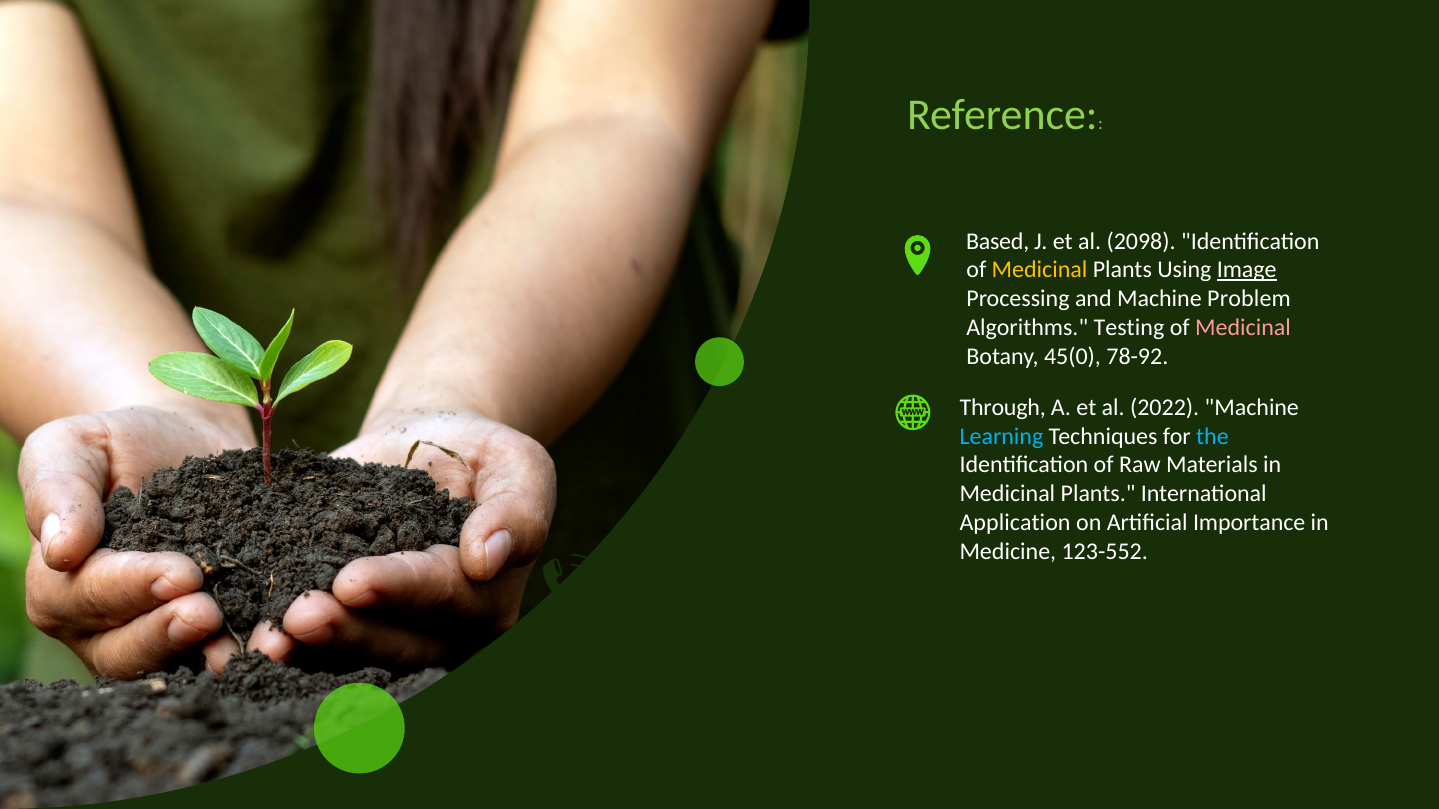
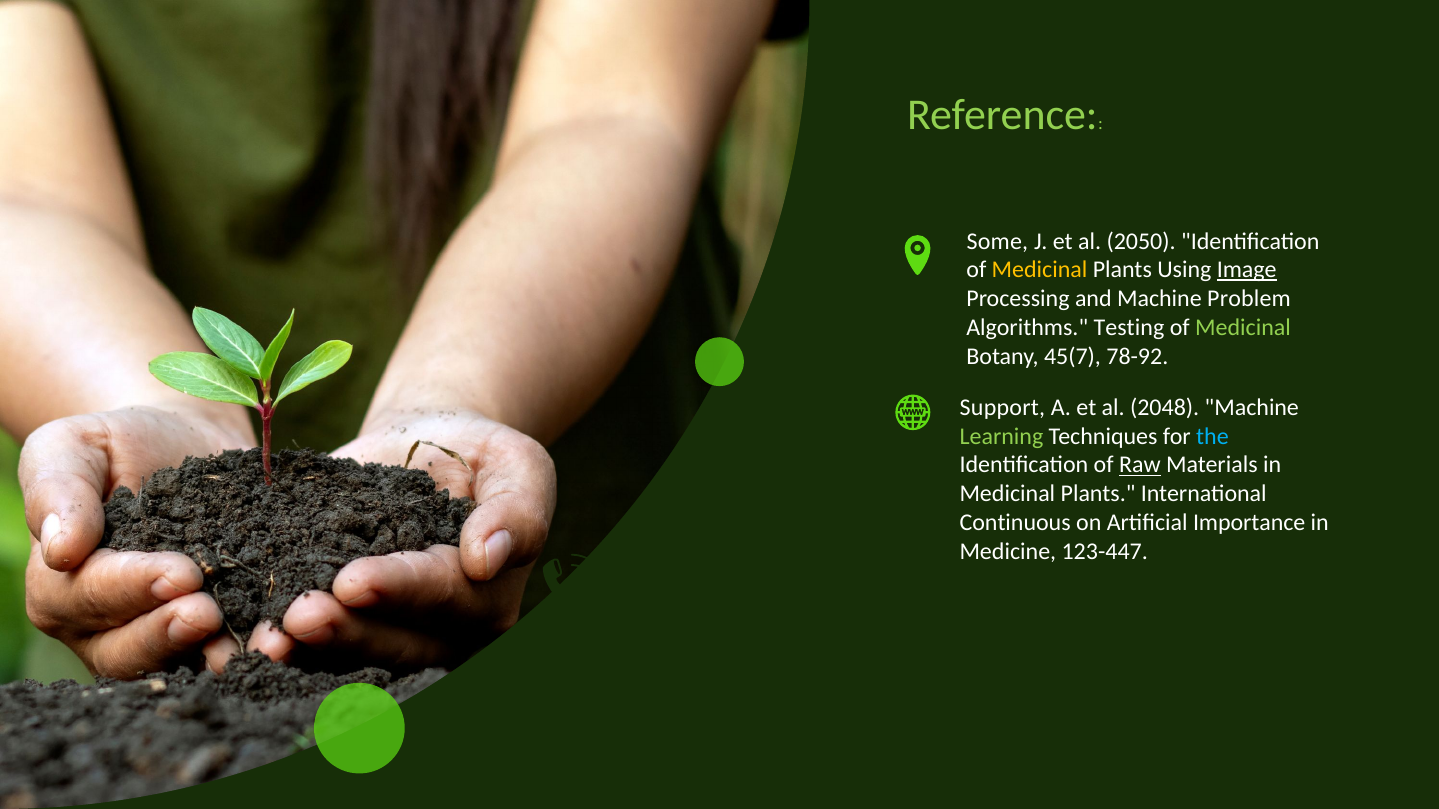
Based: Based -> Some
2098: 2098 -> 2050
Medicinal at (1243, 328) colour: pink -> light green
45(0: 45(0 -> 45(7
Through: Through -> Support
2022: 2022 -> 2048
Learning colour: light blue -> light green
Raw underline: none -> present
Application: Application -> Continuous
123-552: 123-552 -> 123-447
